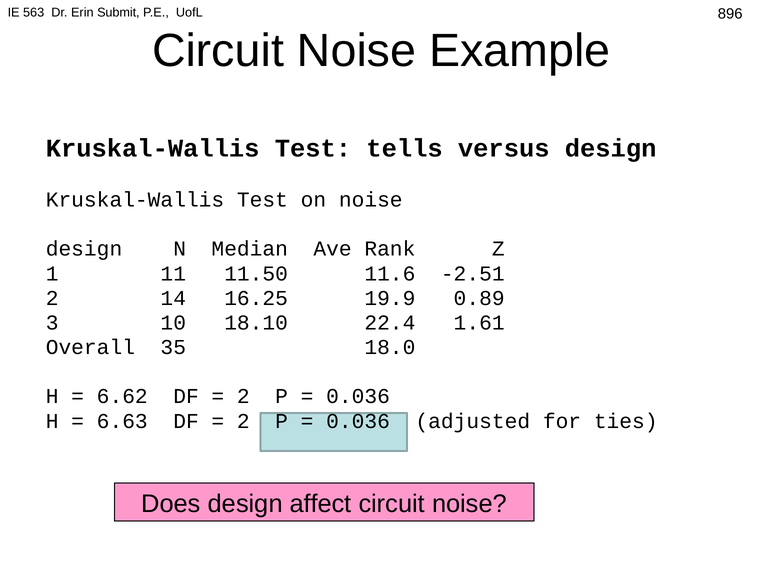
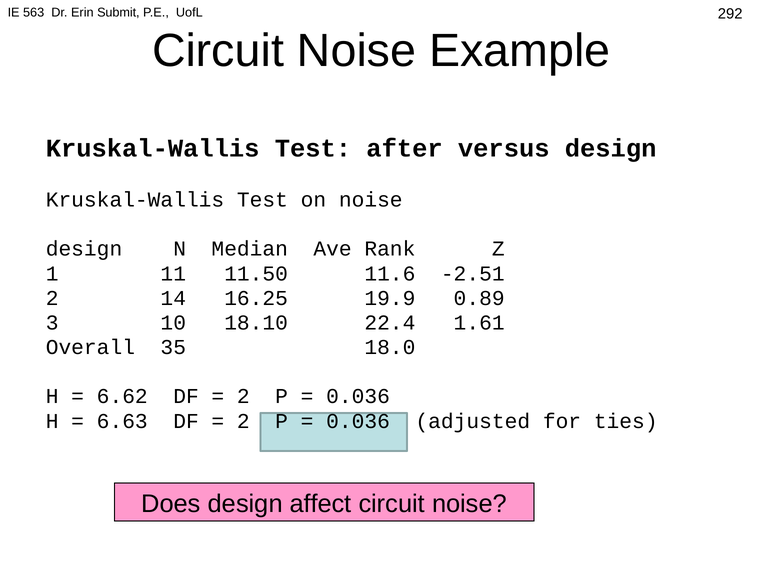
896: 896 -> 292
tells: tells -> after
